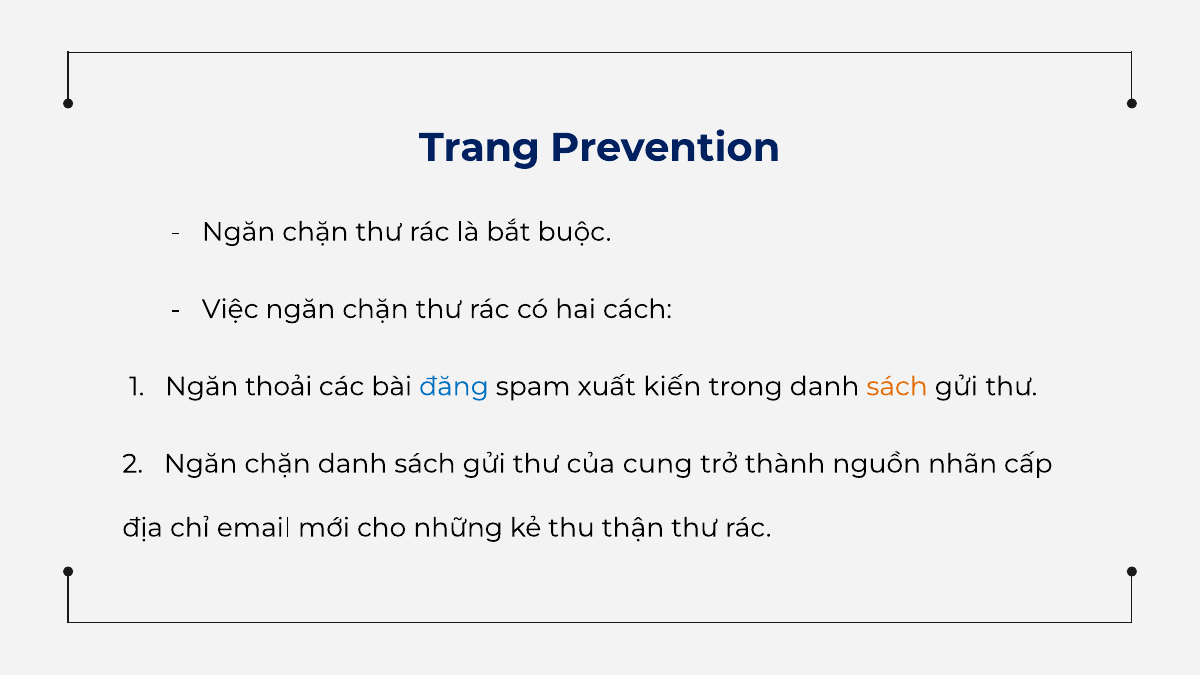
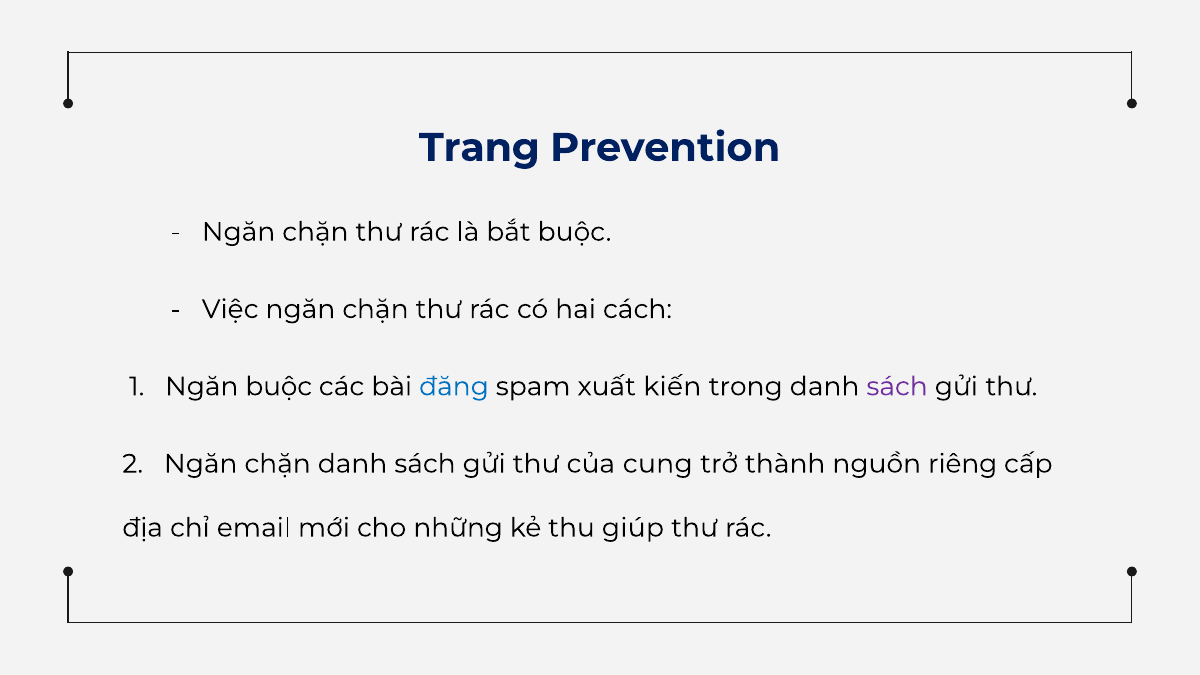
Ngăn thoải: thoải -> buộc
sách at (897, 387) colour: orange -> purple
nhãn: nhãn -> riêng
thận: thận -> giúp
